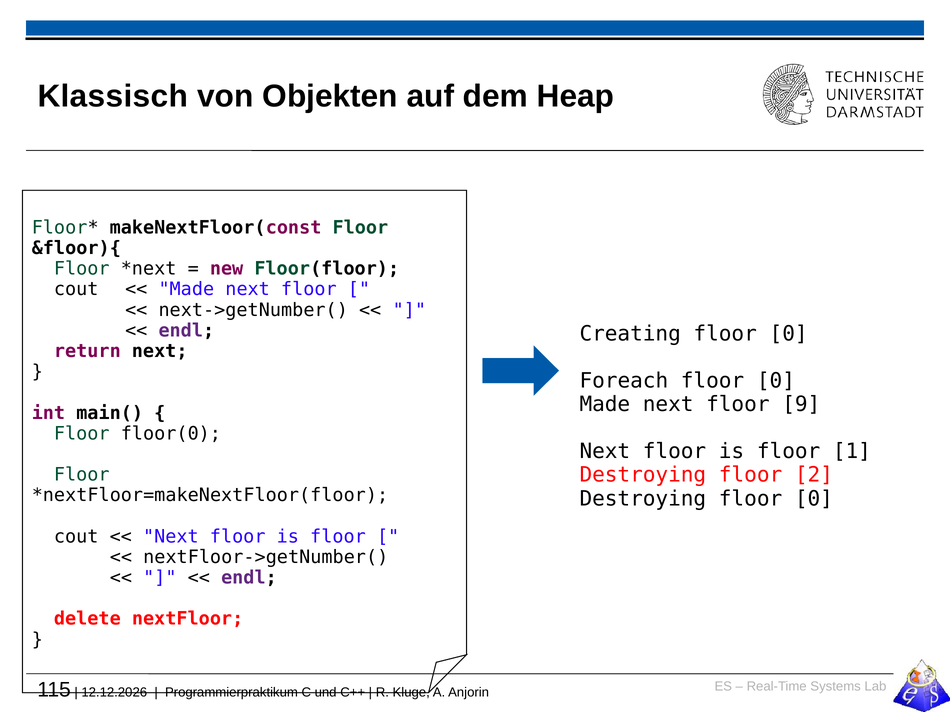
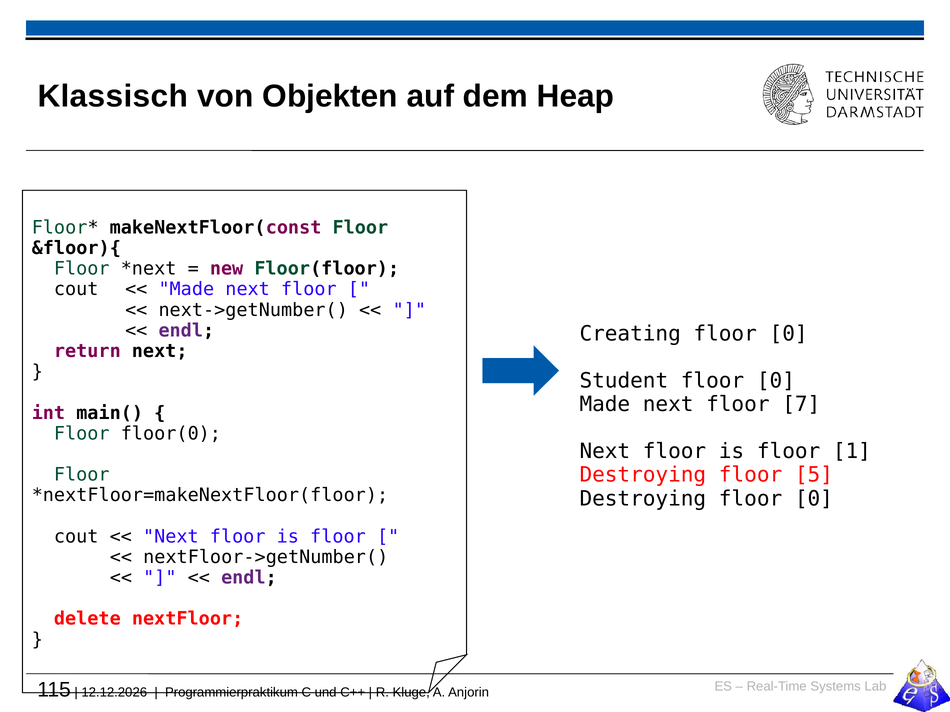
Foreach: Foreach -> Student
9: 9 -> 7
2: 2 -> 5
